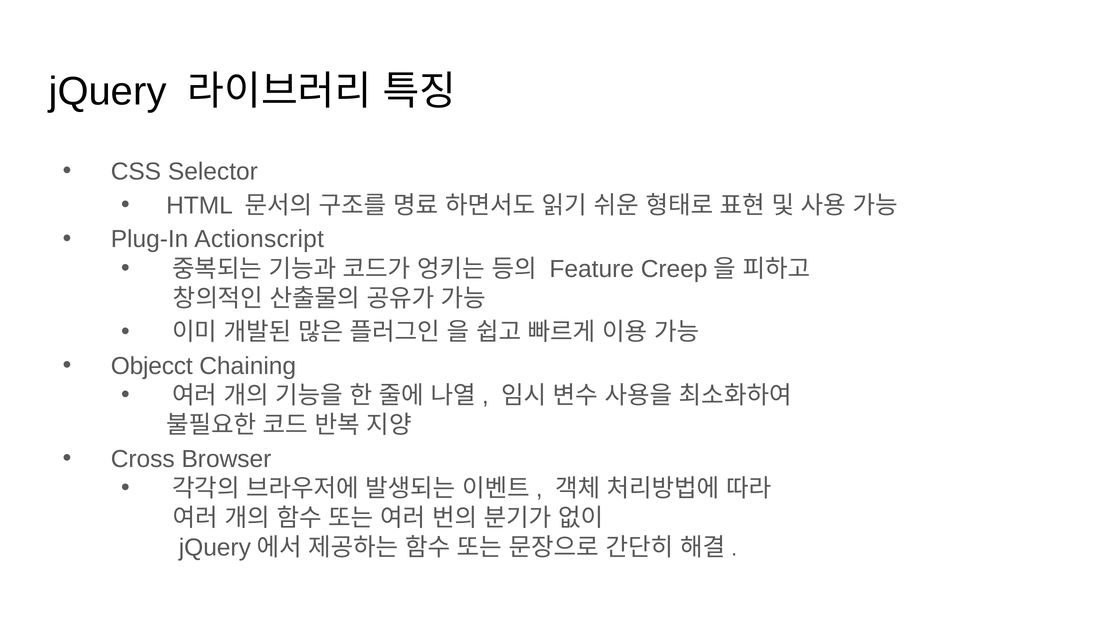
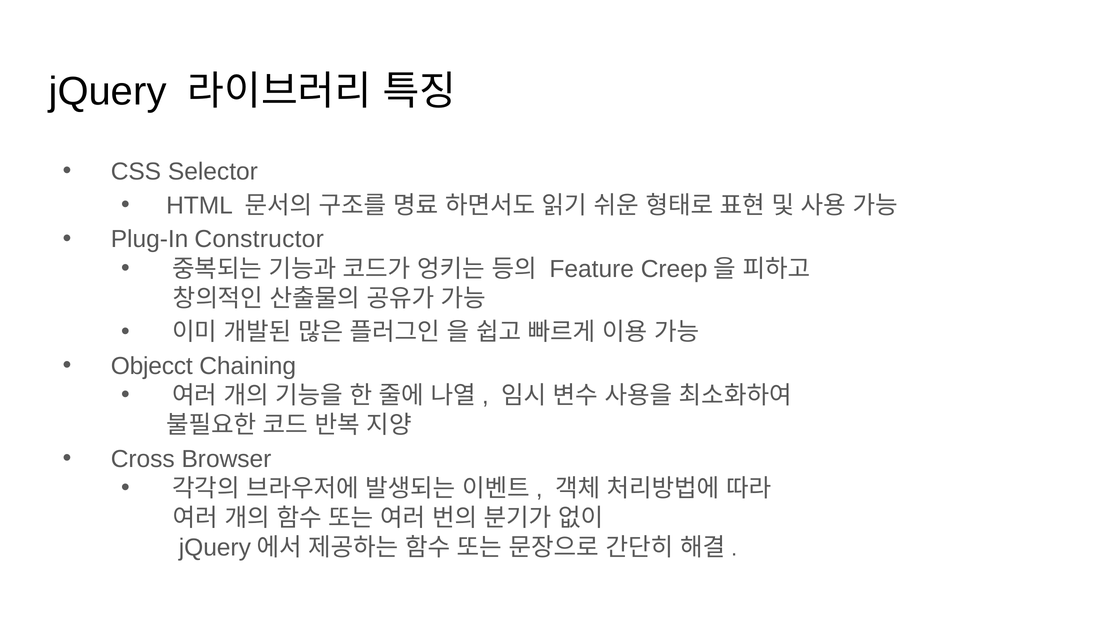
Actionscript: Actionscript -> Constructor
